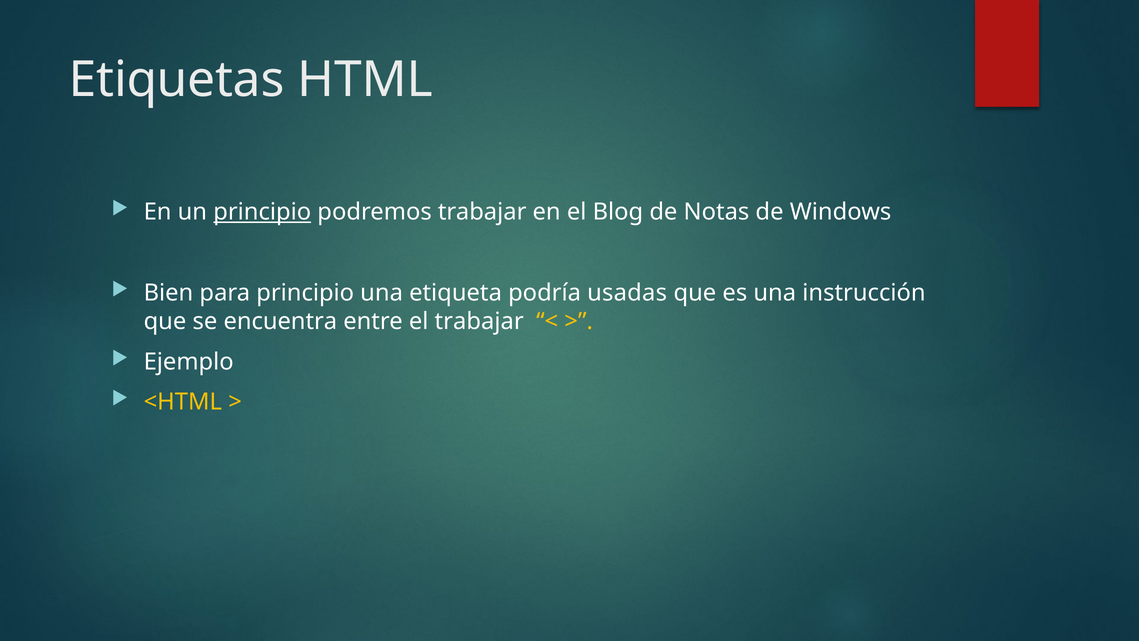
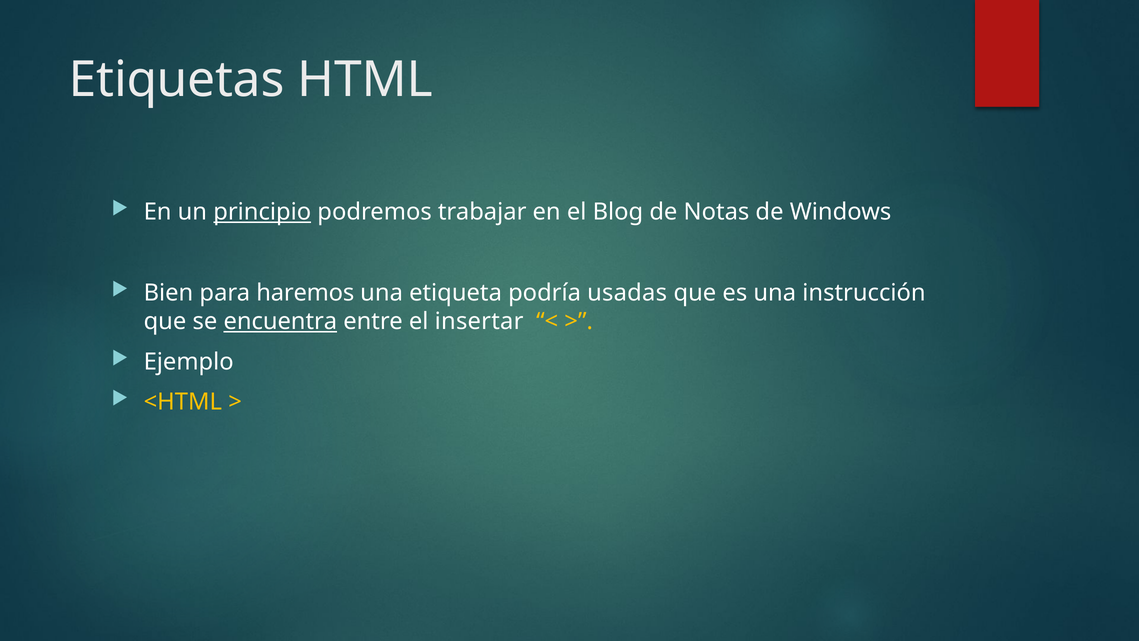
para principio: principio -> haremos
encuentra underline: none -> present
el trabajar: trabajar -> insertar
